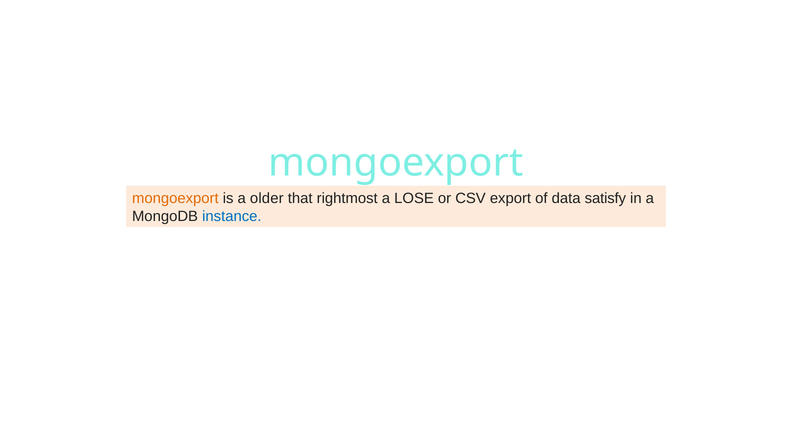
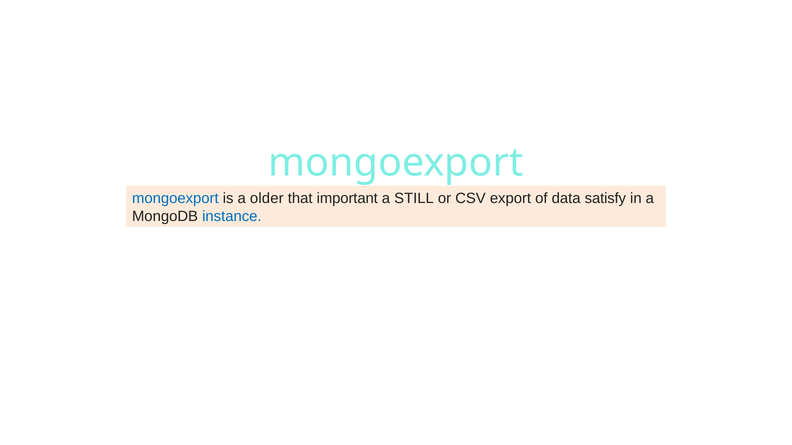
mongoexport at (175, 199) colour: orange -> blue
rightmost: rightmost -> important
LOSE: LOSE -> STILL
